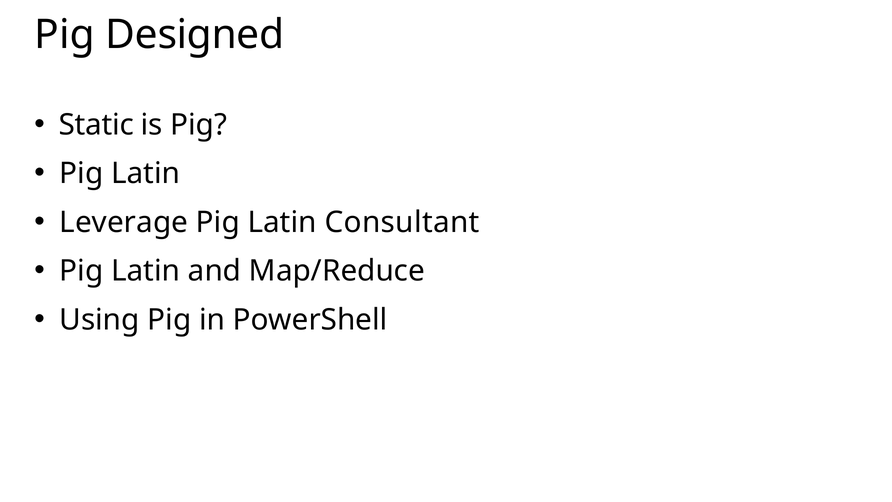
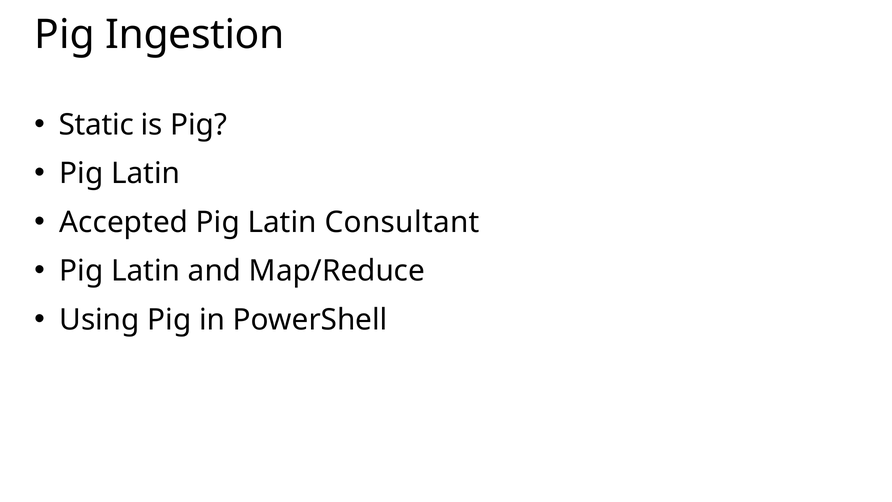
Designed: Designed -> Ingestion
Leverage: Leverage -> Accepted
